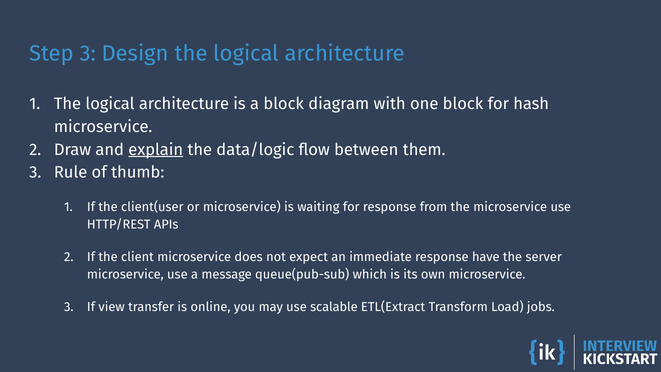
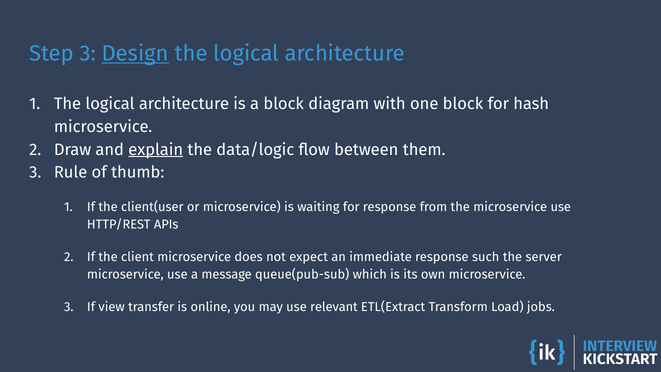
Design underline: none -> present
have: have -> such
scalable: scalable -> relevant
